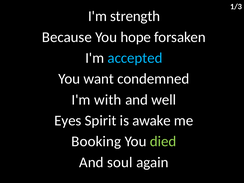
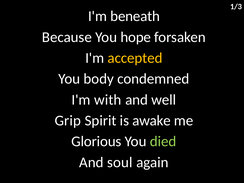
strength: strength -> beneath
accepted colour: light blue -> yellow
want: want -> body
Eyes: Eyes -> Grip
Booking: Booking -> Glorious
